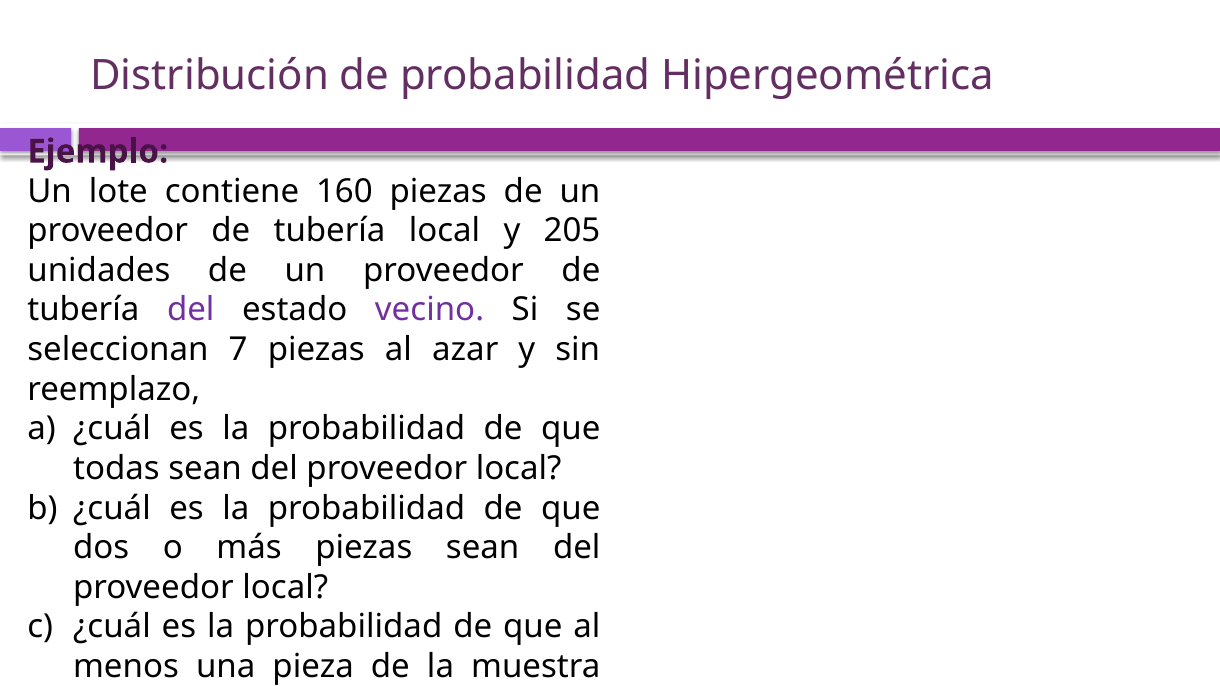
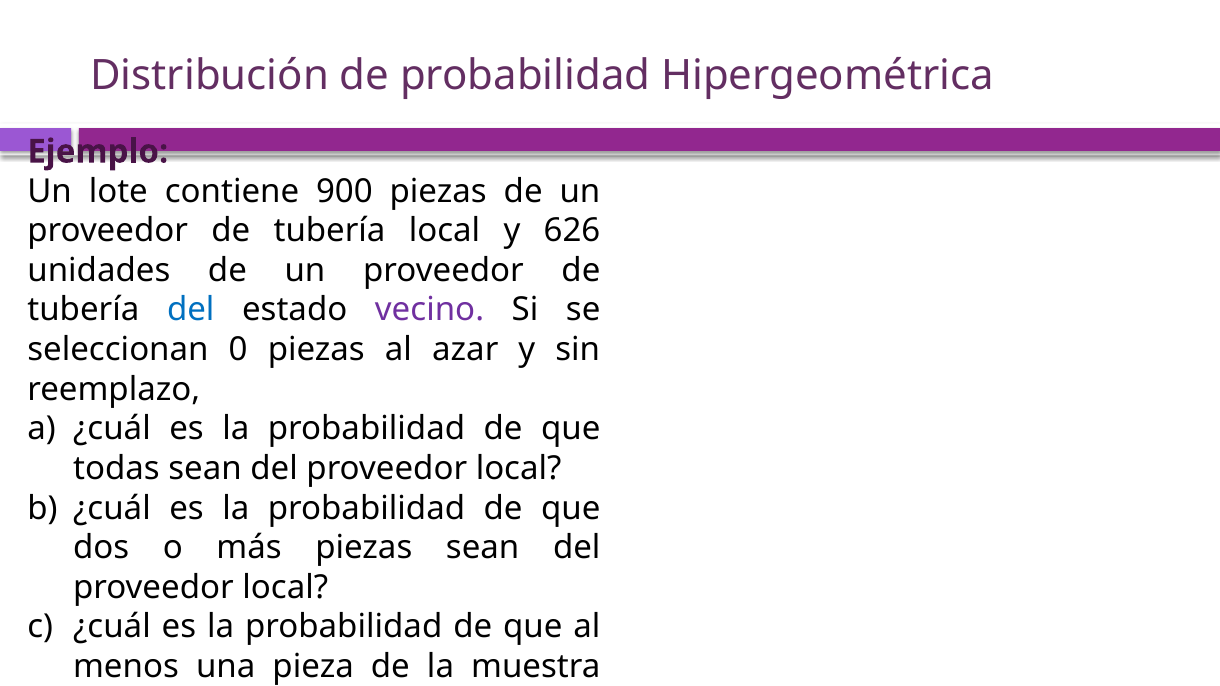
160: 160 -> 900
205: 205 -> 626
del at (191, 310) colour: purple -> blue
7: 7 -> 0
